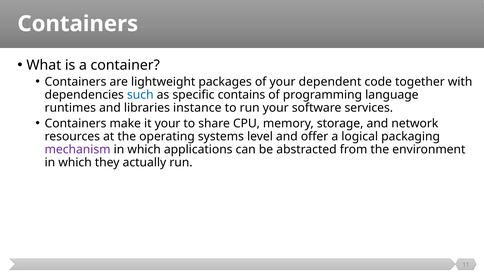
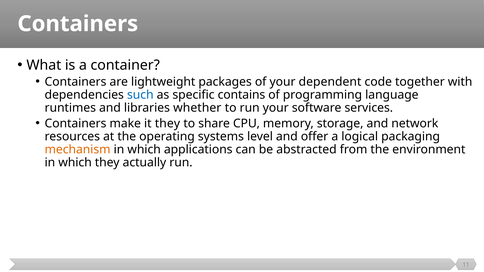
instance: instance -> whether
it your: your -> they
mechanism colour: purple -> orange
